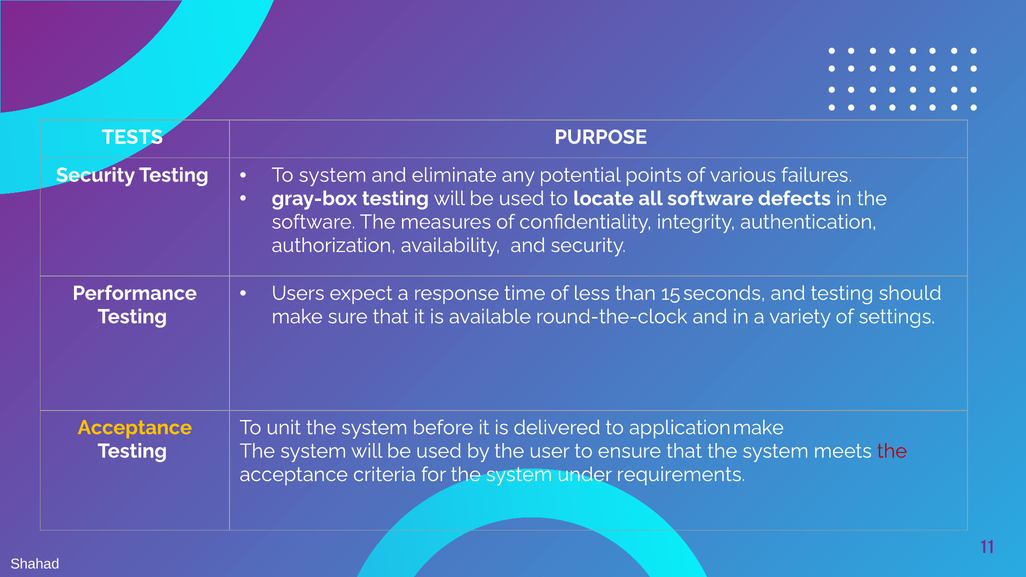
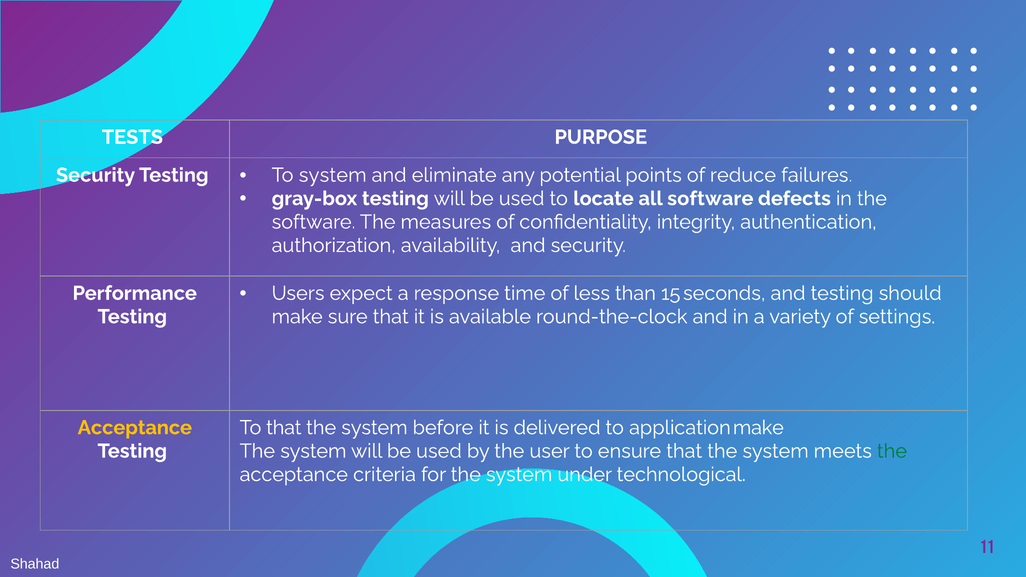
various: various -> reduce
To unit: unit -> that
the at (892, 451) colour: red -> green
requirements: requirements -> technological
